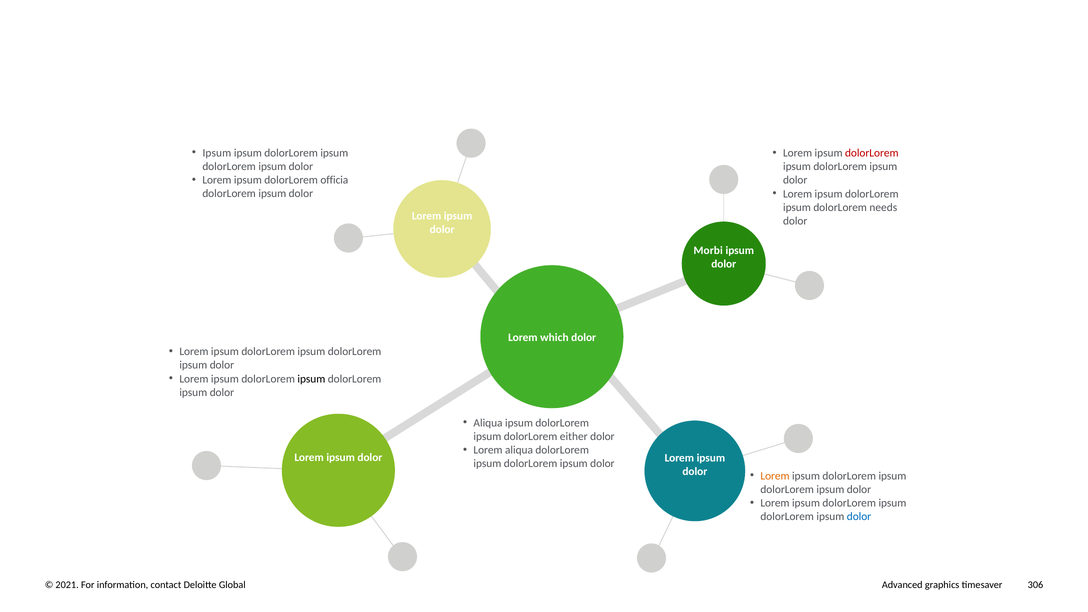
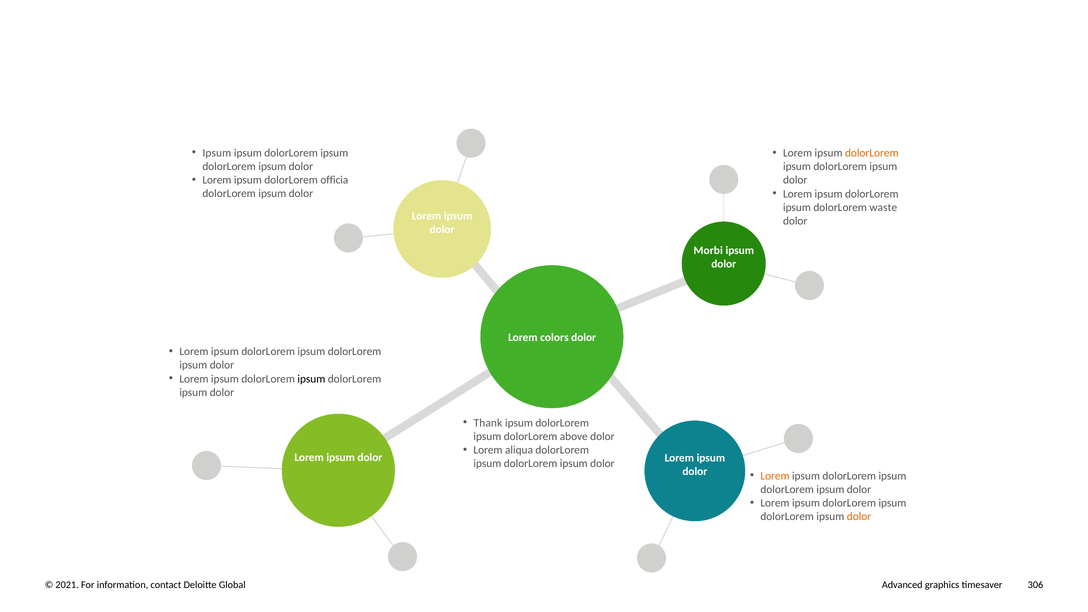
dolorLorem at (872, 153) colour: red -> orange
needs: needs -> waste
which: which -> colors
Aliqua at (488, 423): Aliqua -> Thank
either: either -> above
dolor at (859, 517) colour: blue -> orange
